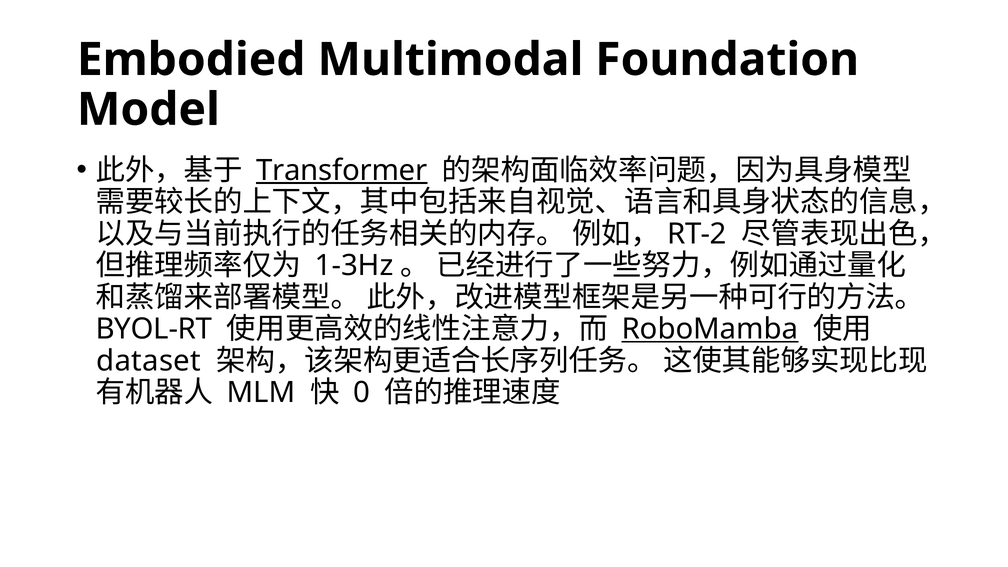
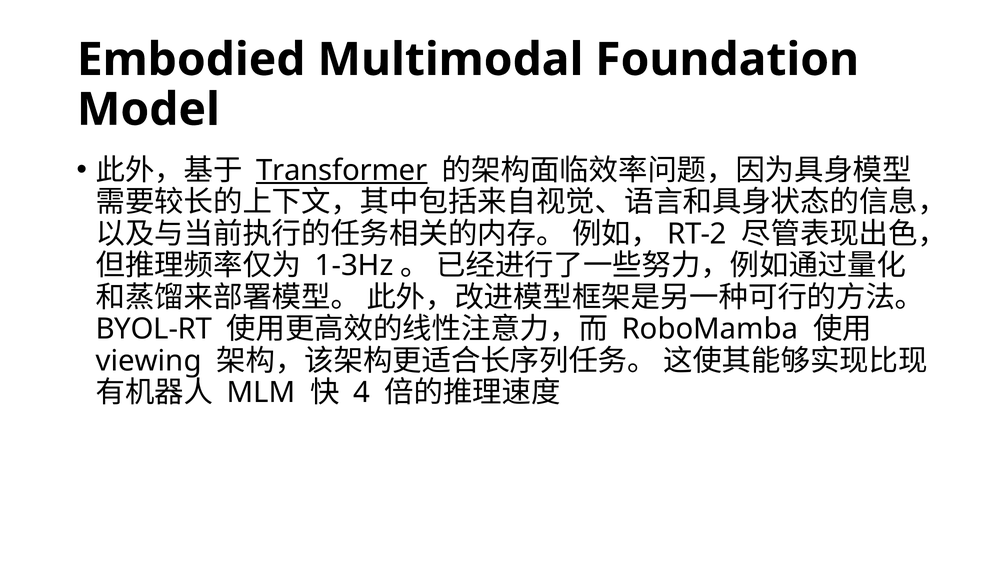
RoboMamba underline: present -> none
dataset: dataset -> viewing
0: 0 -> 4
